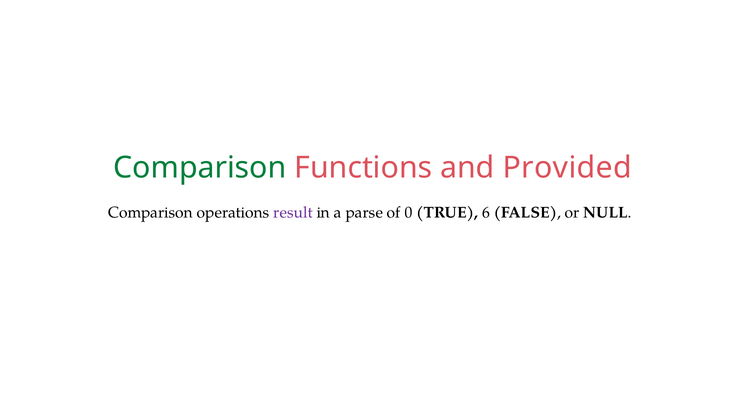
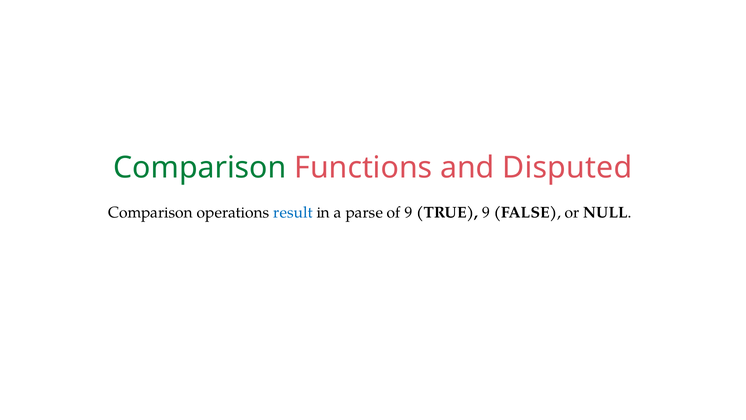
Provided: Provided -> Disputed
result colour: purple -> blue
of 0: 0 -> 9
TRUE 6: 6 -> 9
